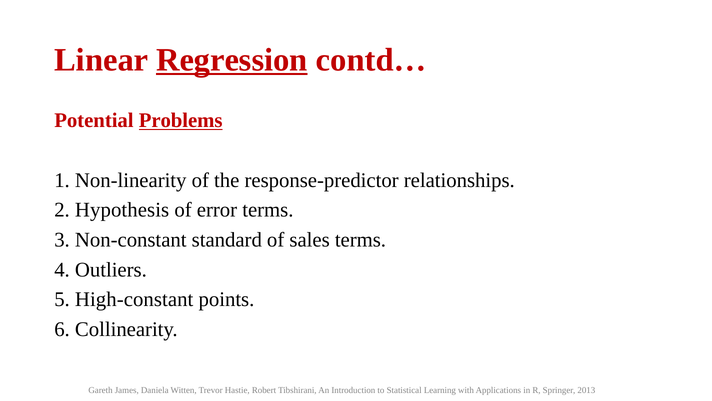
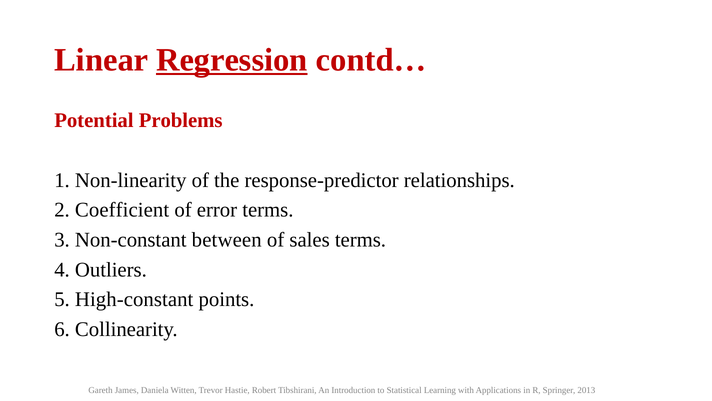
Problems underline: present -> none
Hypothesis: Hypothesis -> Coefficient
standard: standard -> between
